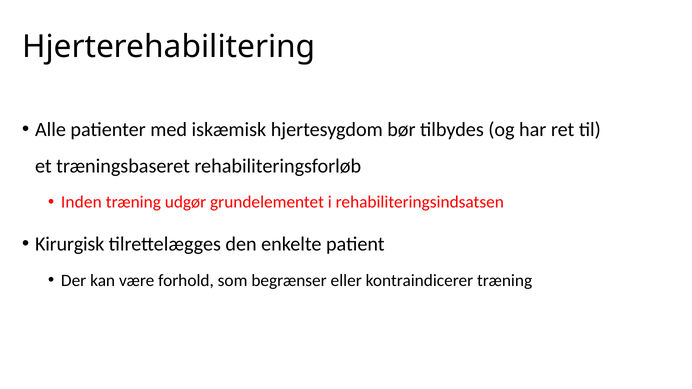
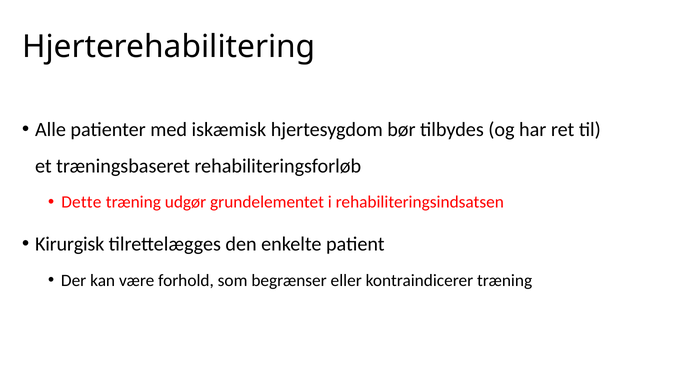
Inden: Inden -> Dette
